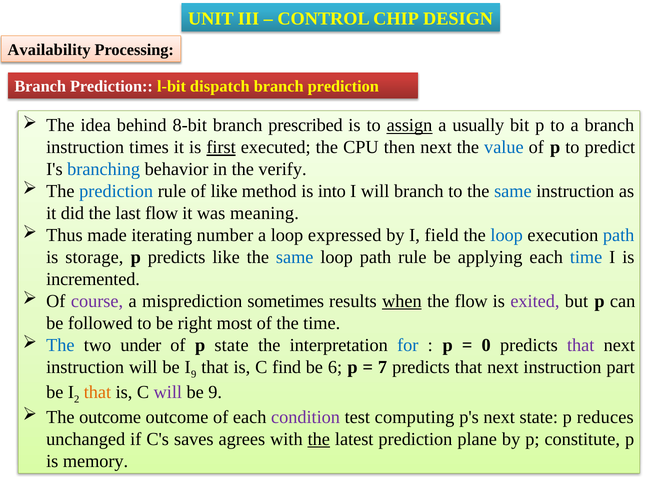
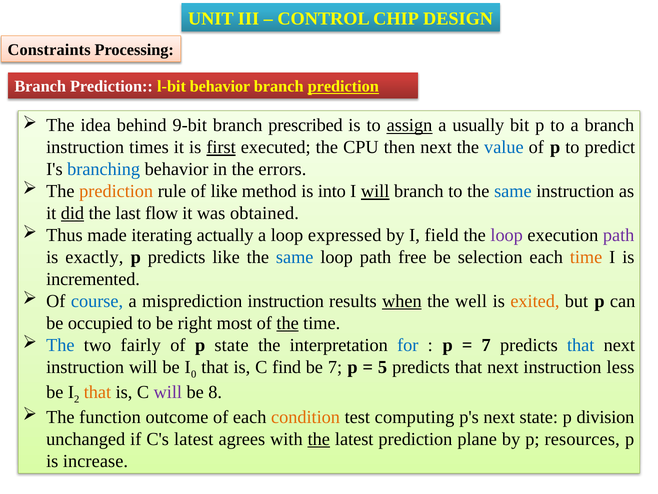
Availability: Availability -> Constraints
l-bit dispatch: dispatch -> behavior
prediction at (343, 86) underline: none -> present
8-bit: 8-bit -> 9-bit
verify: verify -> errors
prediction at (116, 191) colour: blue -> orange
will at (375, 191) underline: none -> present
did underline: none -> present
meaning: meaning -> obtained
number: number -> actually
loop at (507, 235) colour: blue -> purple
path at (619, 235) colour: blue -> purple
storage: storage -> exactly
path rule: rule -> free
applying: applying -> selection
time at (586, 257) colour: blue -> orange
course colour: purple -> blue
misprediction sometimes: sometimes -> instruction
the flow: flow -> well
exited colour: purple -> orange
followed: followed -> occupied
the at (288, 323) underline: none -> present
under: under -> fairly
0 at (486, 345): 0 -> 7
that at (581, 345) colour: purple -> blue
I 9: 9 -> 0
be 6: 6 -> 7
7: 7 -> 5
part: part -> less
be 9: 9 -> 8
The outcome: outcome -> function
condition colour: purple -> orange
reduces: reduces -> division
C's saves: saves -> latest
constitute: constitute -> resources
memory: memory -> increase
